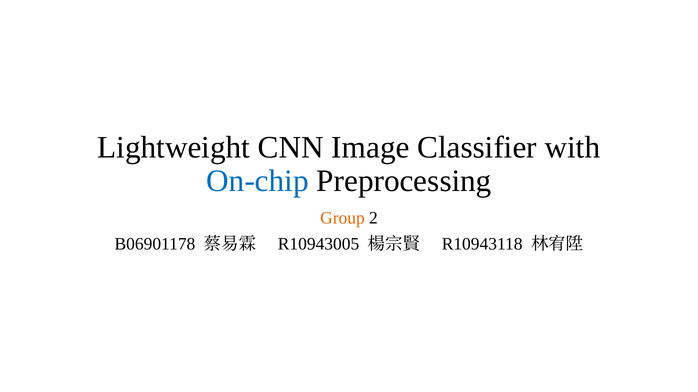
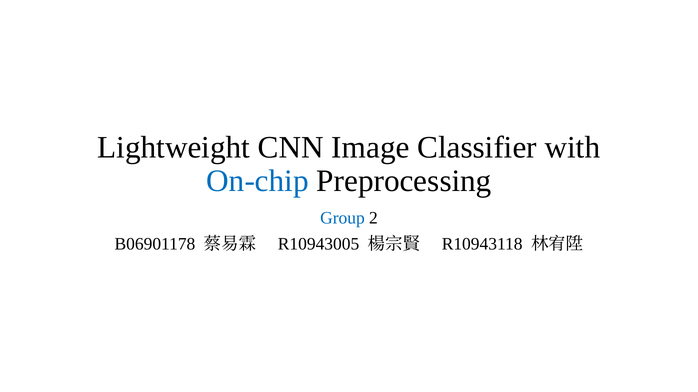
Group colour: orange -> blue
